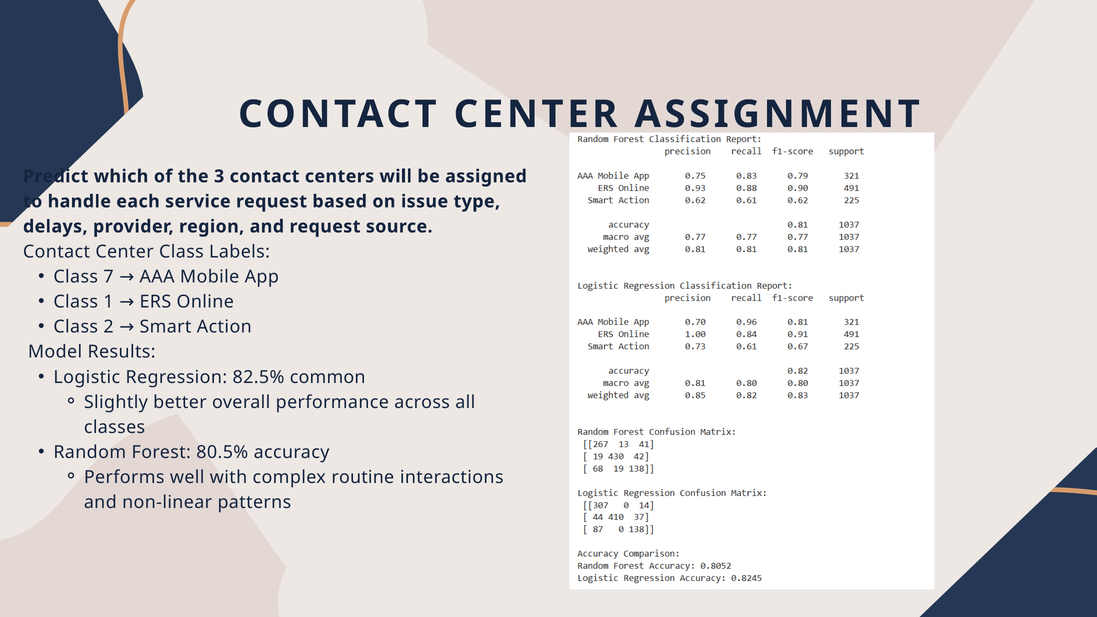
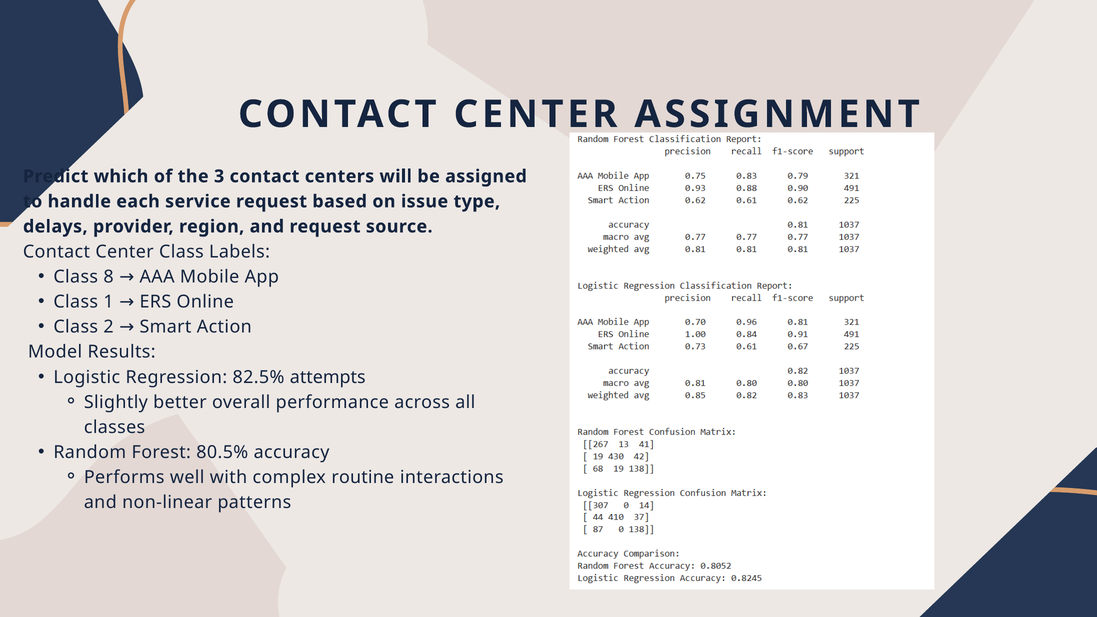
7: 7 -> 8
common: common -> attempts
